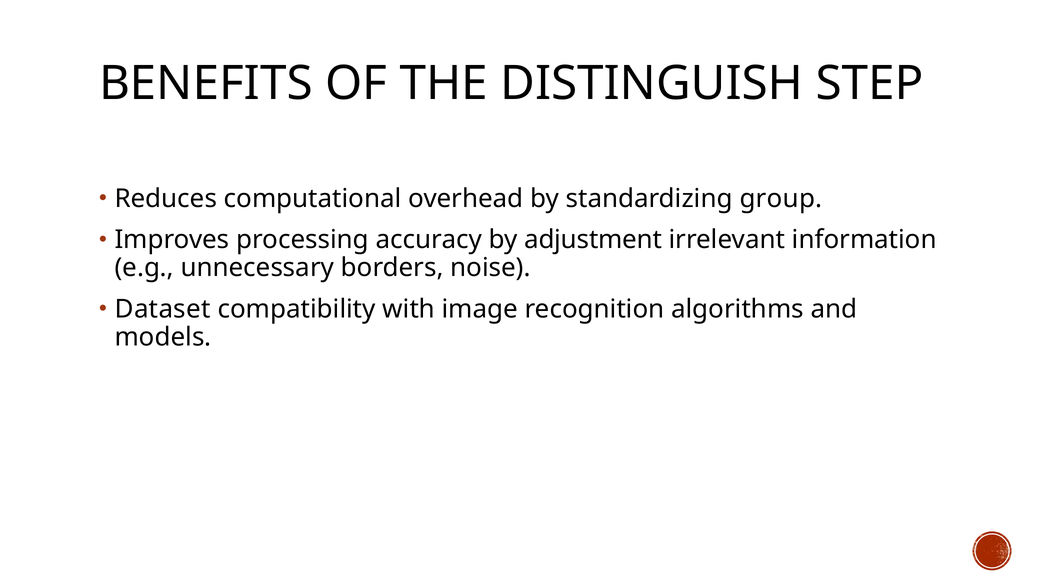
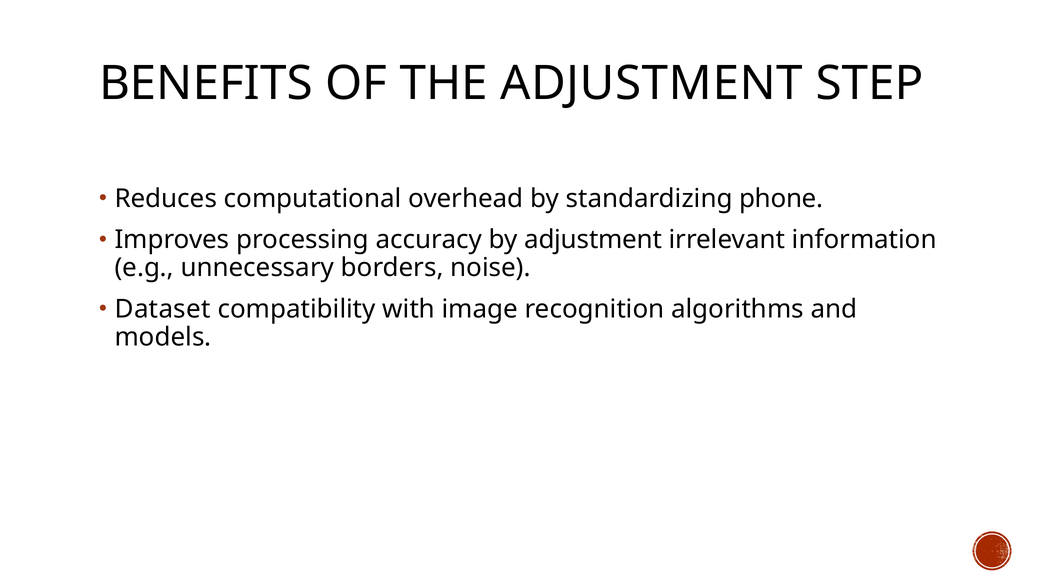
THE DISTINGUISH: DISTINGUISH -> ADJUSTMENT
group: group -> phone
